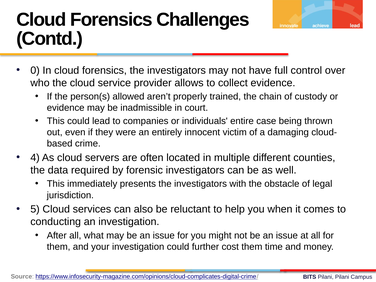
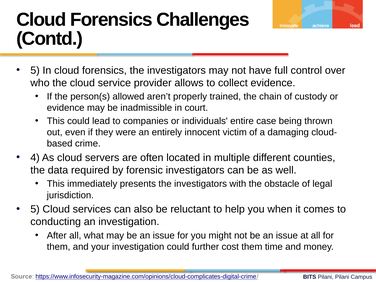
0 at (35, 70): 0 -> 5
